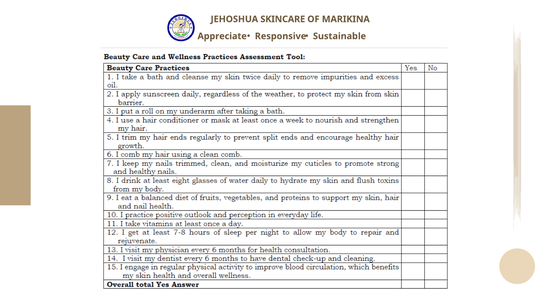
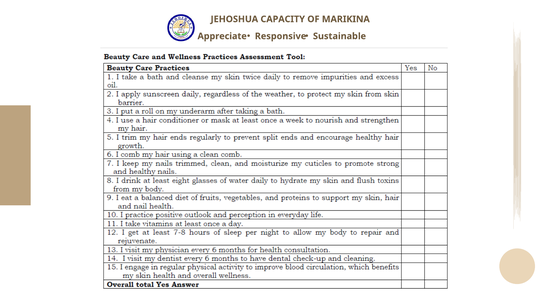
SKINCARE: SKINCARE -> CAPACITY
